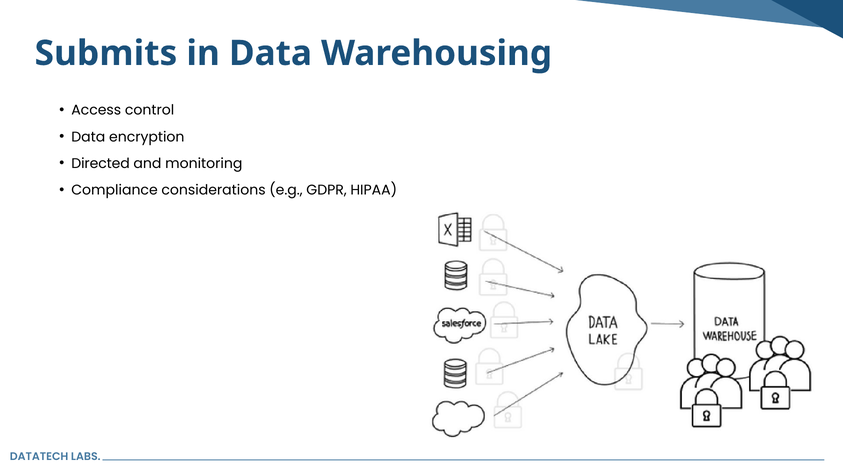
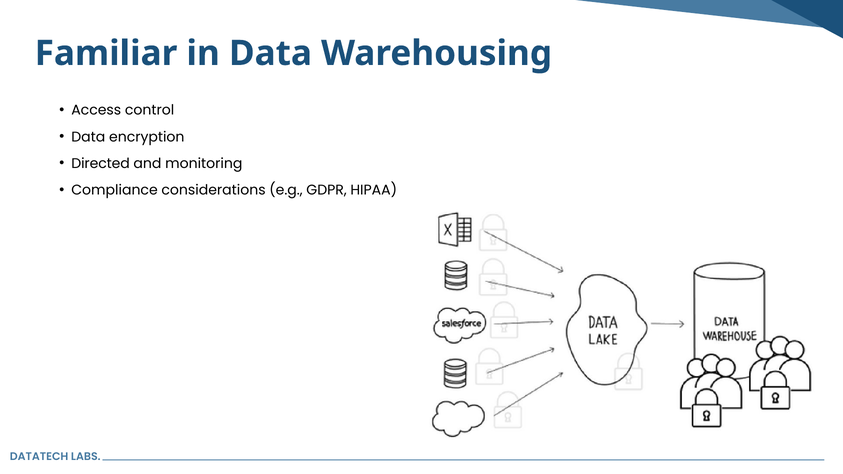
Submits: Submits -> Familiar
